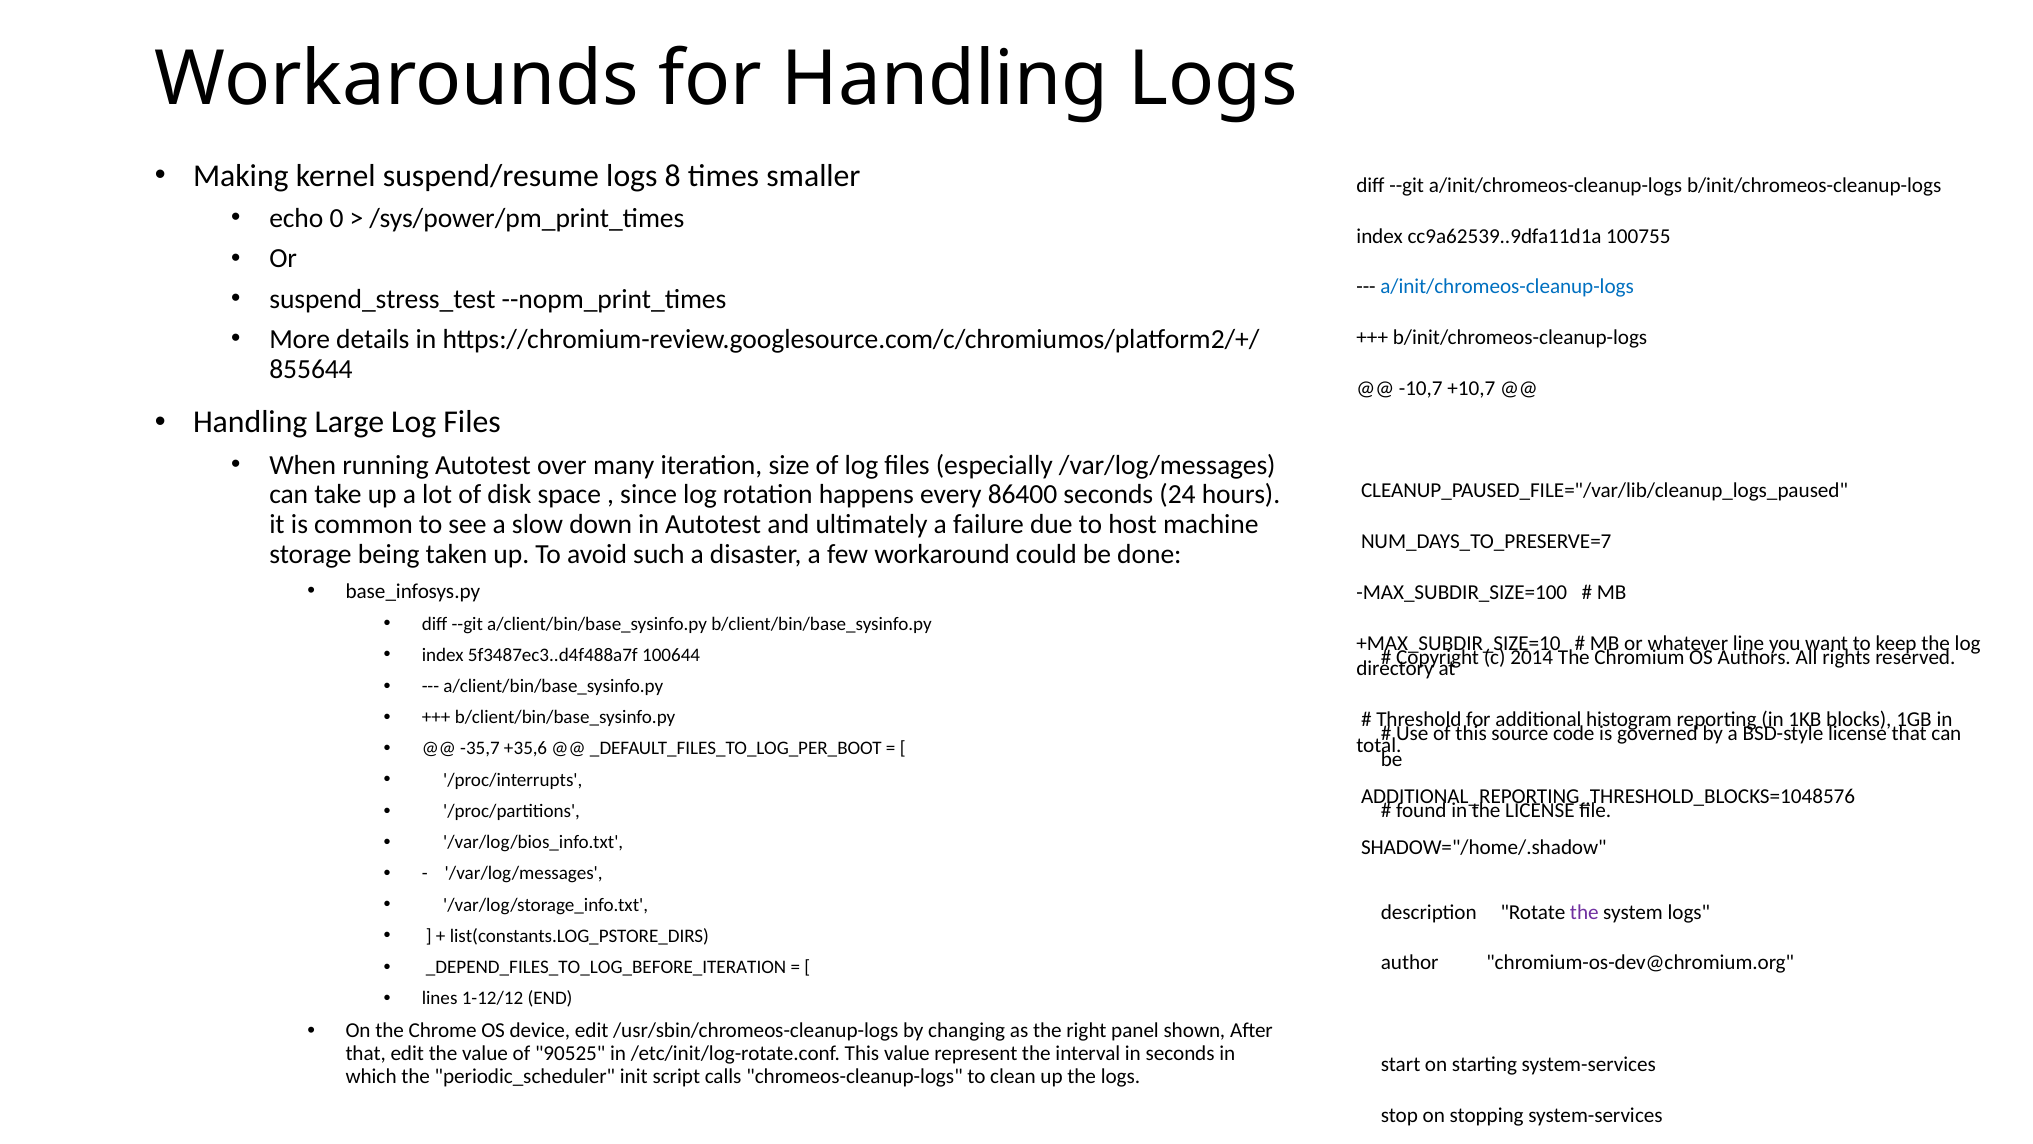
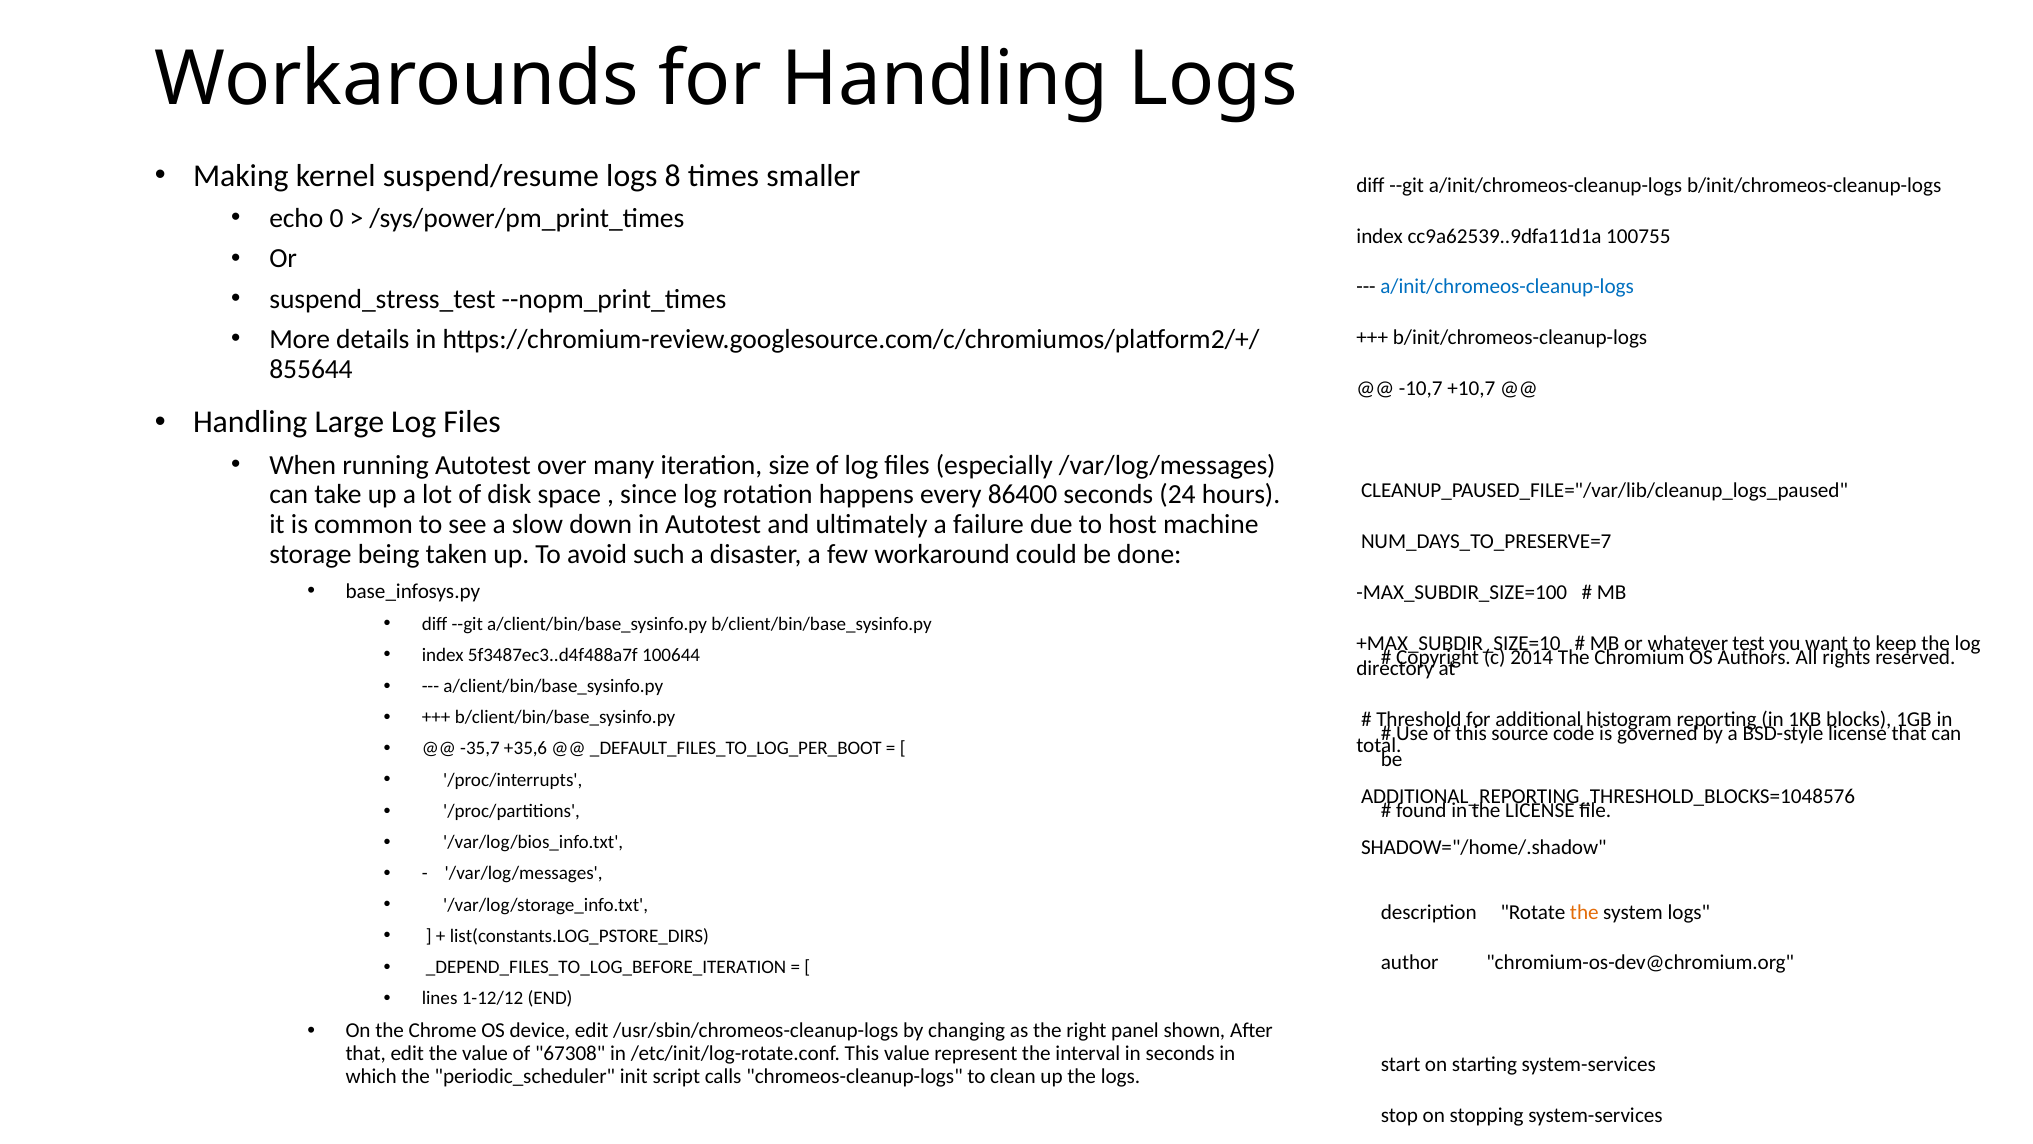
line: line -> test
the at (1584, 912) colour: purple -> orange
90525: 90525 -> 67308
